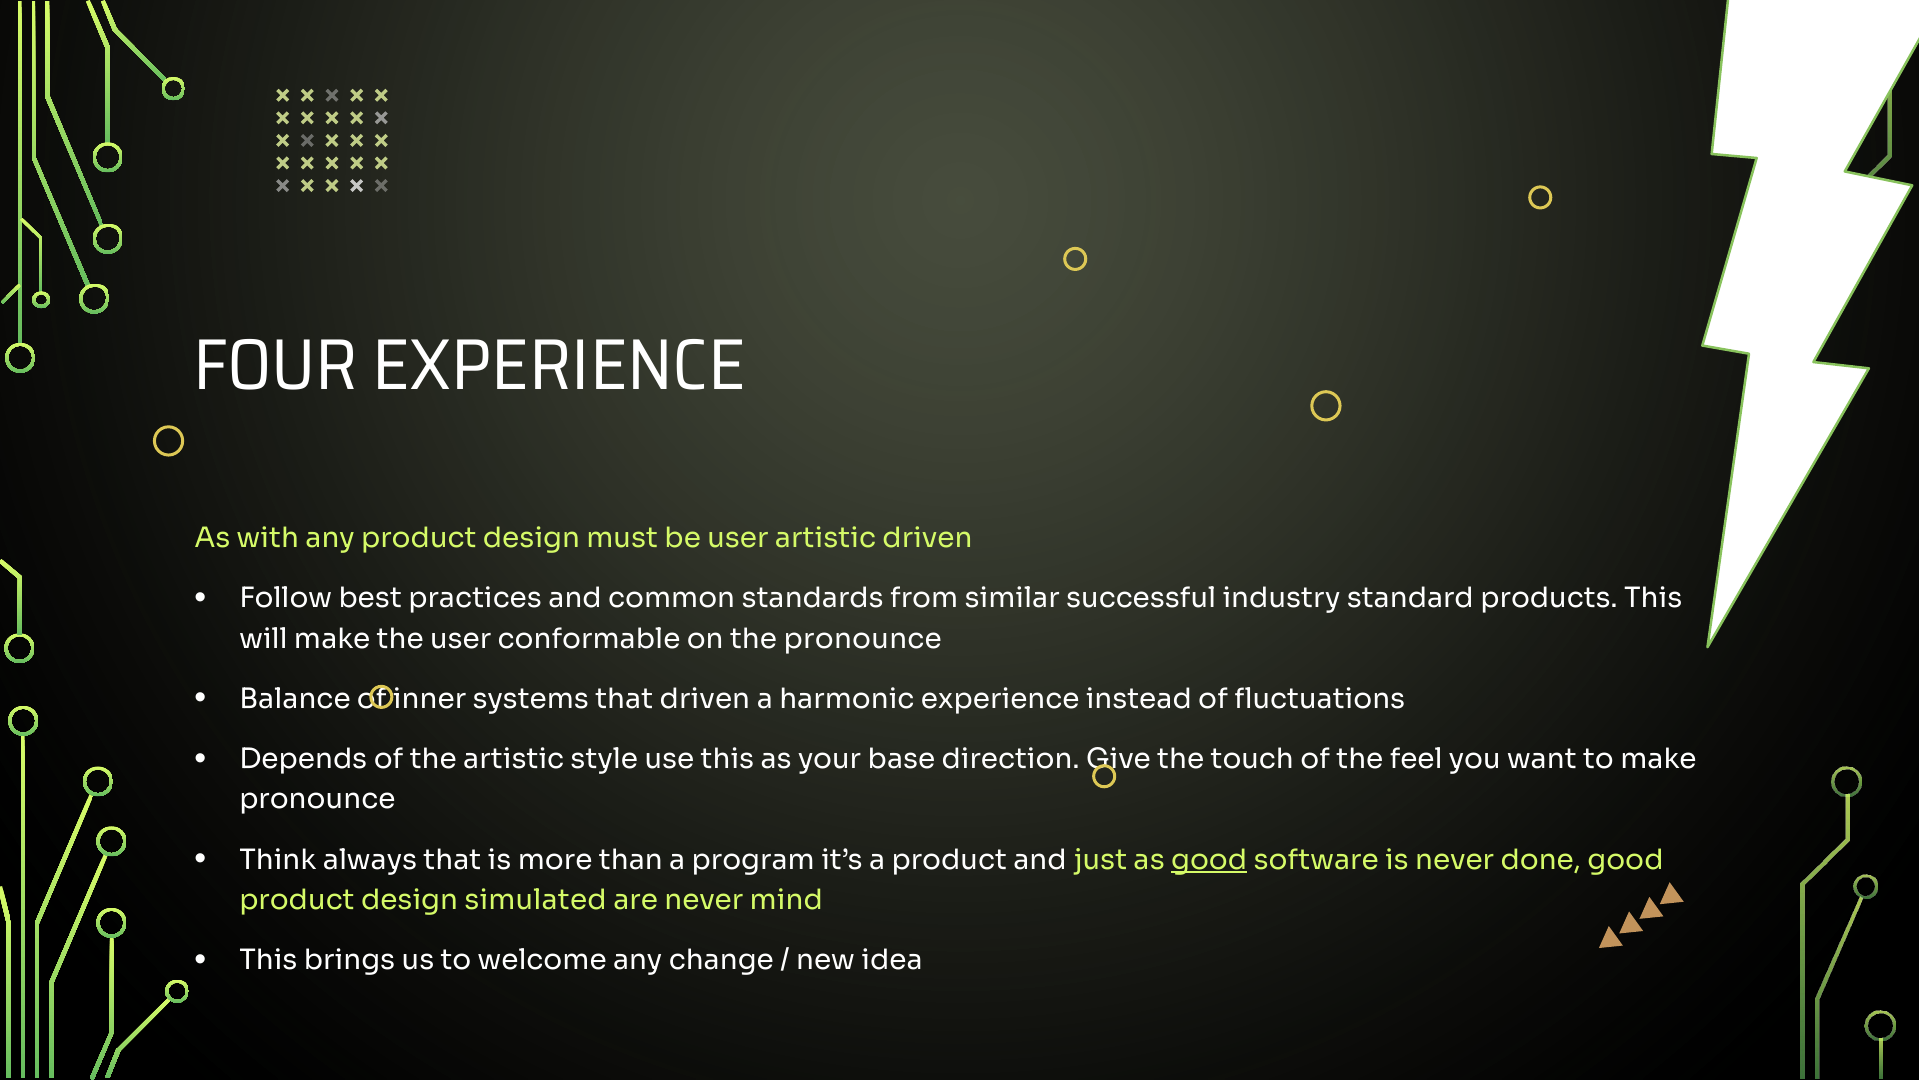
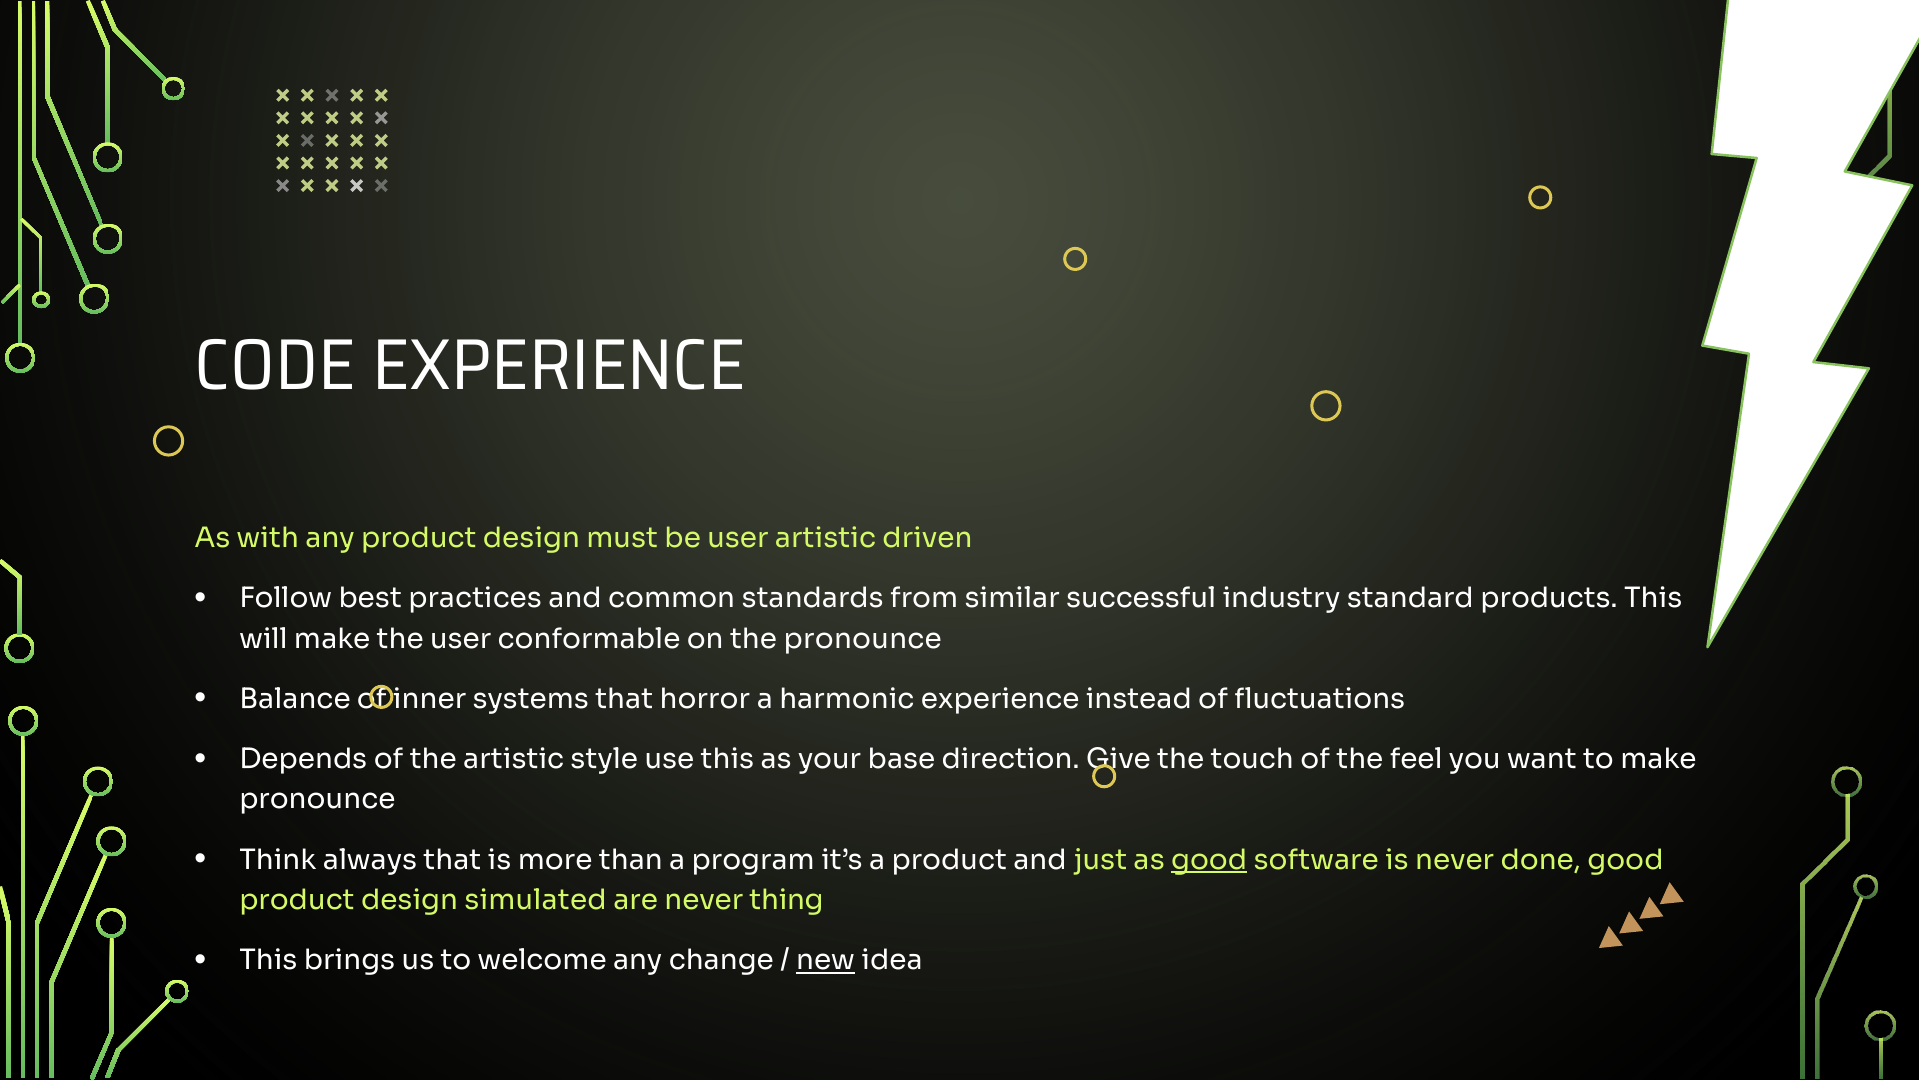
FOUR: FOUR -> CODE
that driven: driven -> horror
mind: mind -> thing
new underline: none -> present
